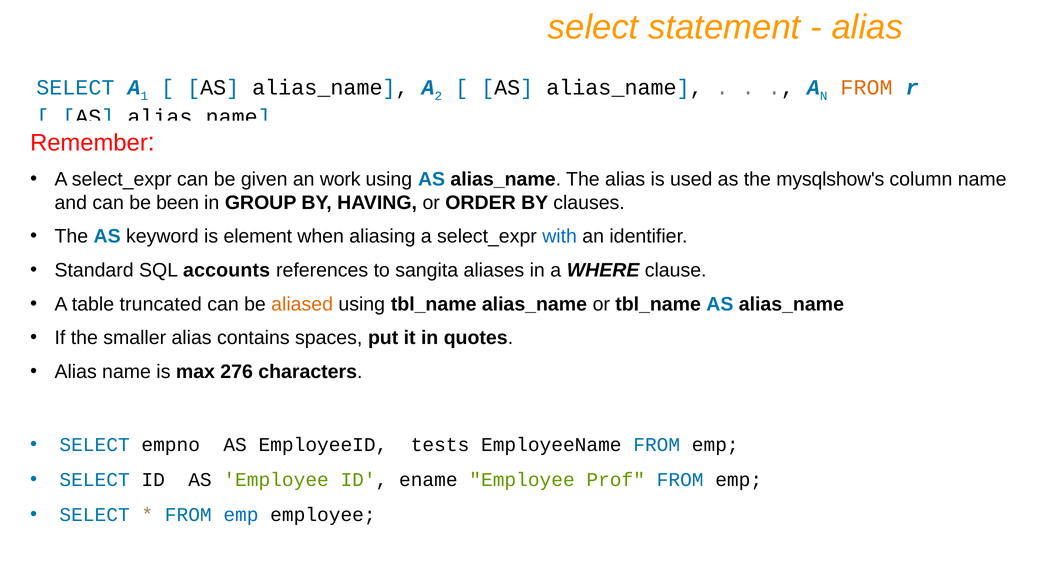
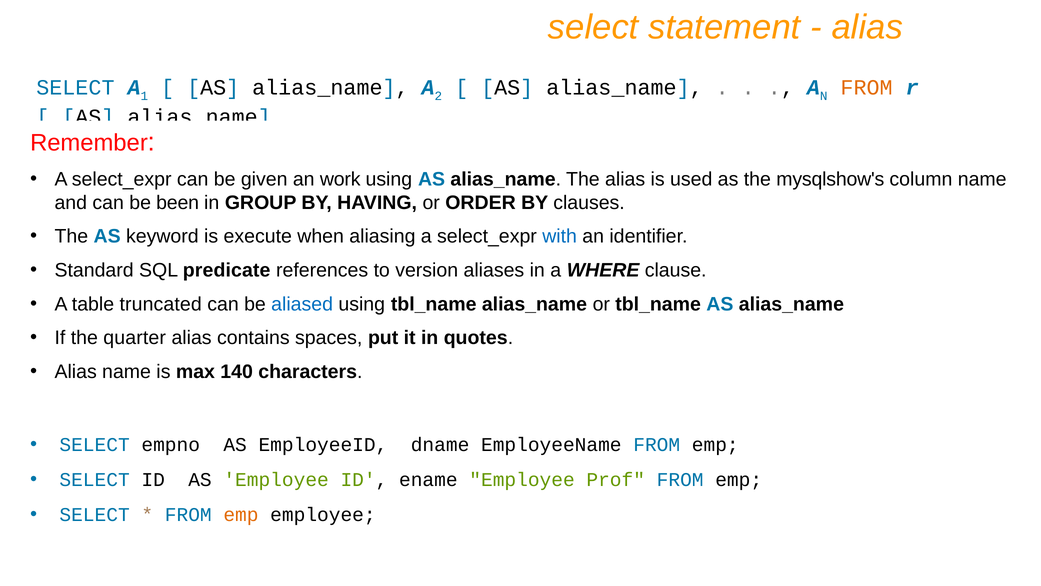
element: element -> execute
accounts: accounts -> predicate
sangita: sangita -> version
aliased colour: orange -> blue
smaller: smaller -> quarter
276: 276 -> 140
tests: tests -> dname
emp at (241, 515) colour: blue -> orange
